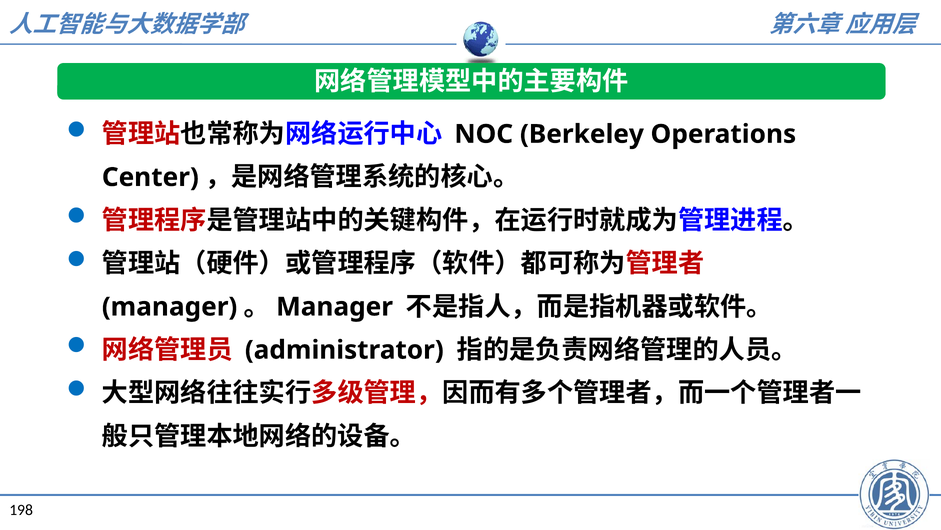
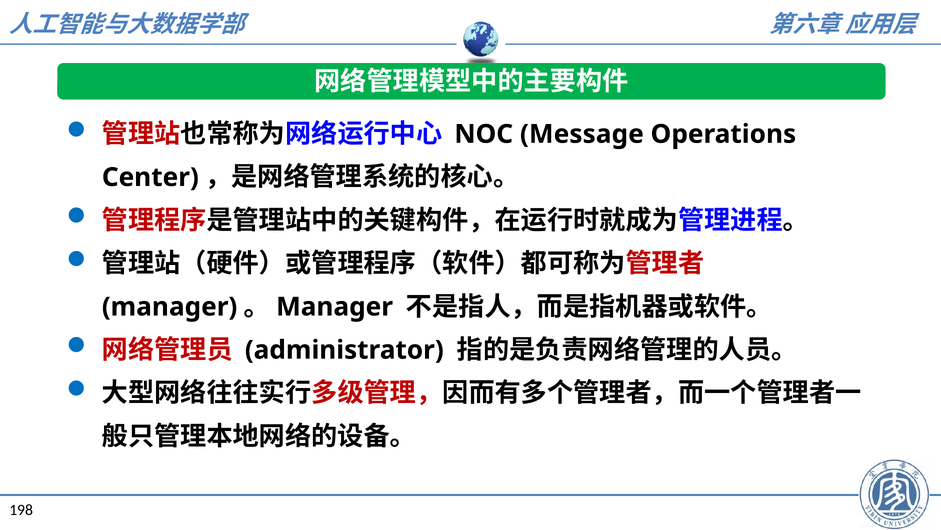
Berkeley: Berkeley -> Message
